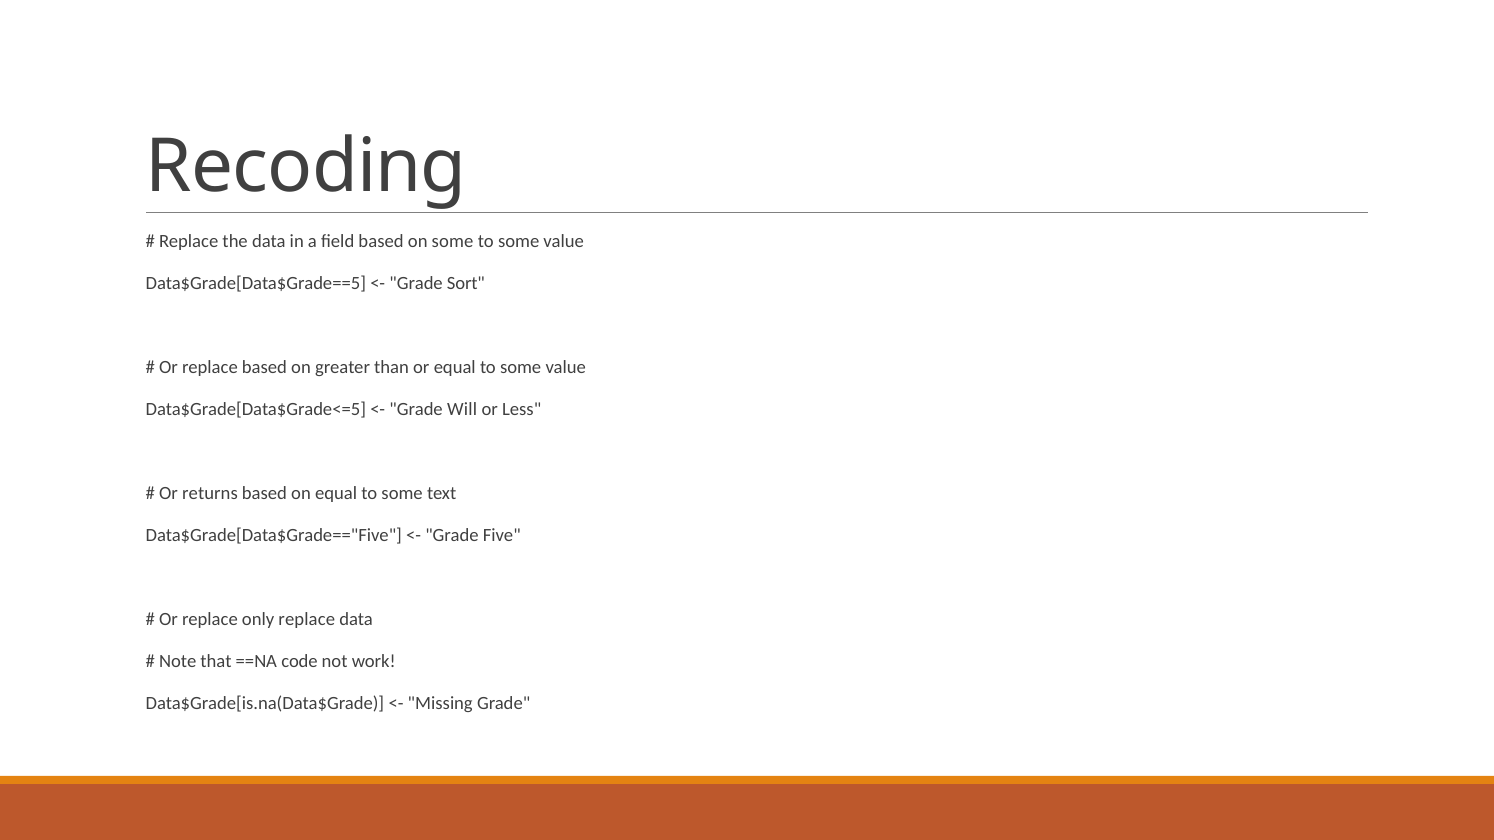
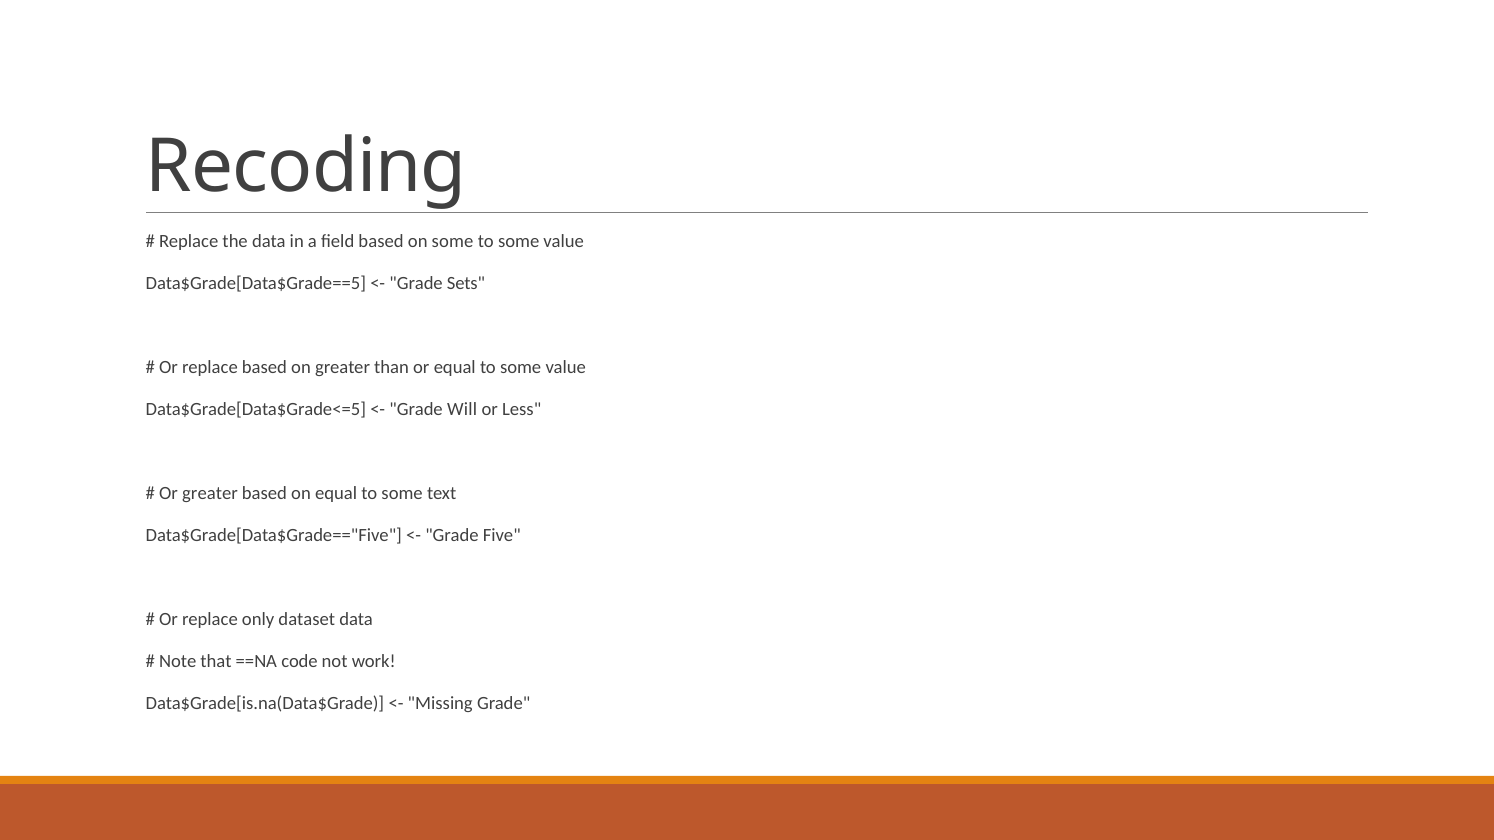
Sort: Sort -> Sets
Or returns: returns -> greater
only replace: replace -> dataset
